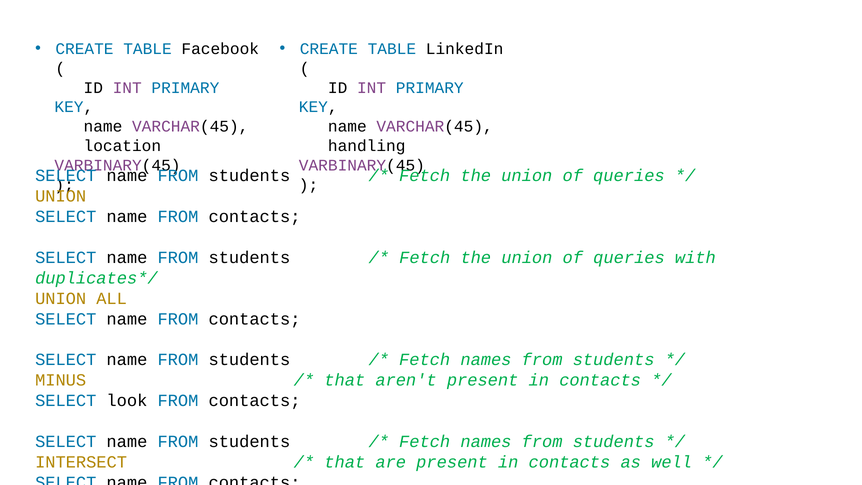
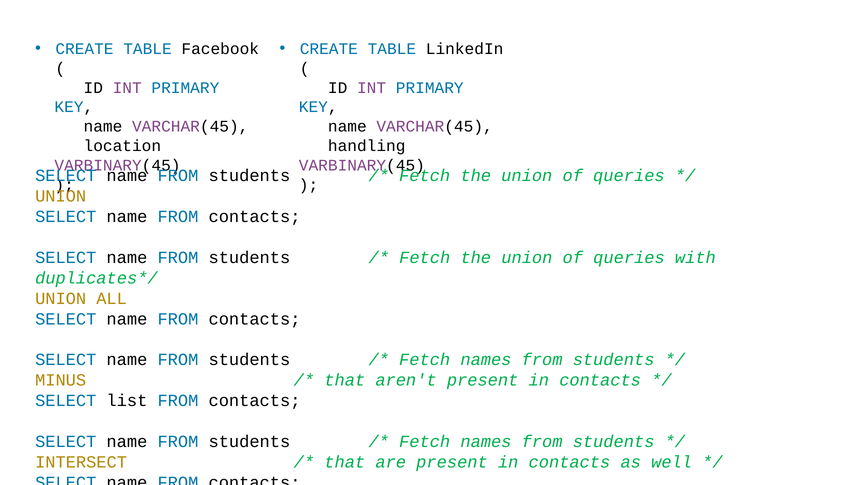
look: look -> list
